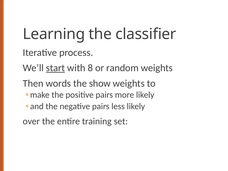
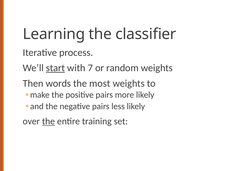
8: 8 -> 7
show: show -> most
the at (49, 121) underline: none -> present
